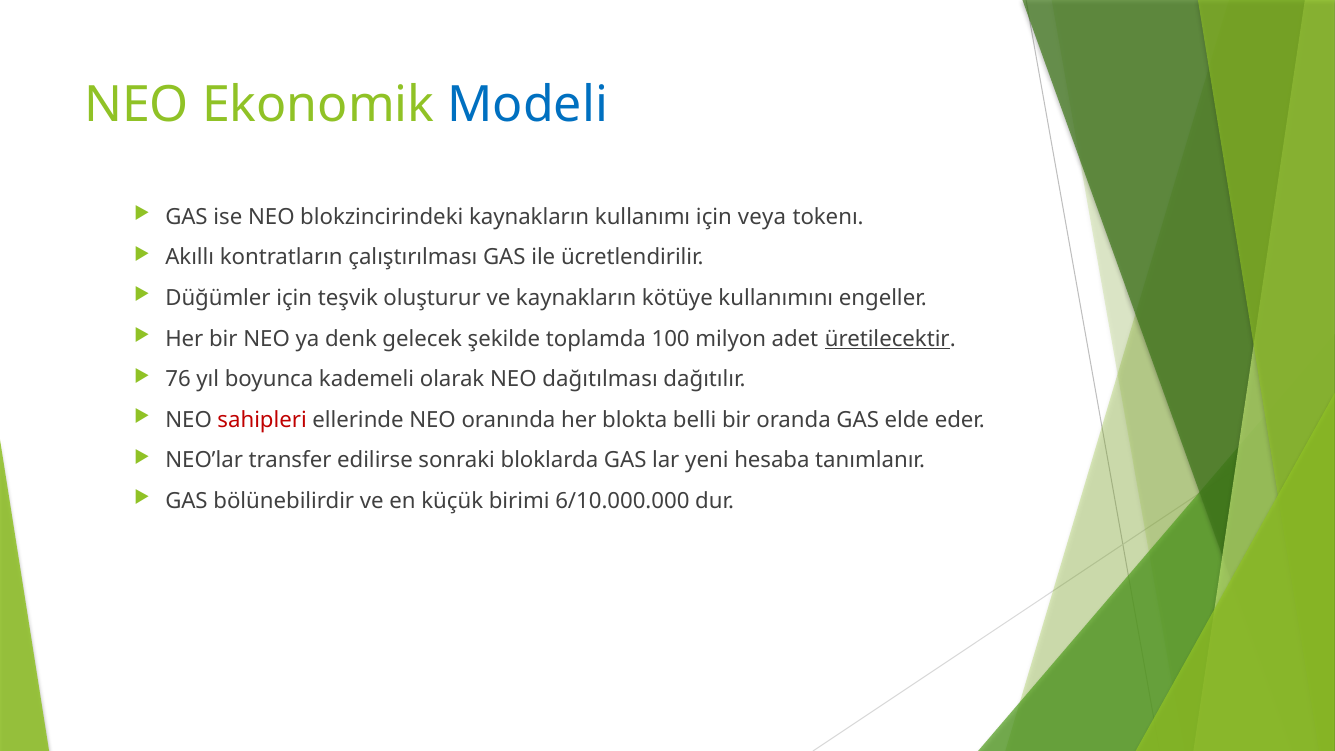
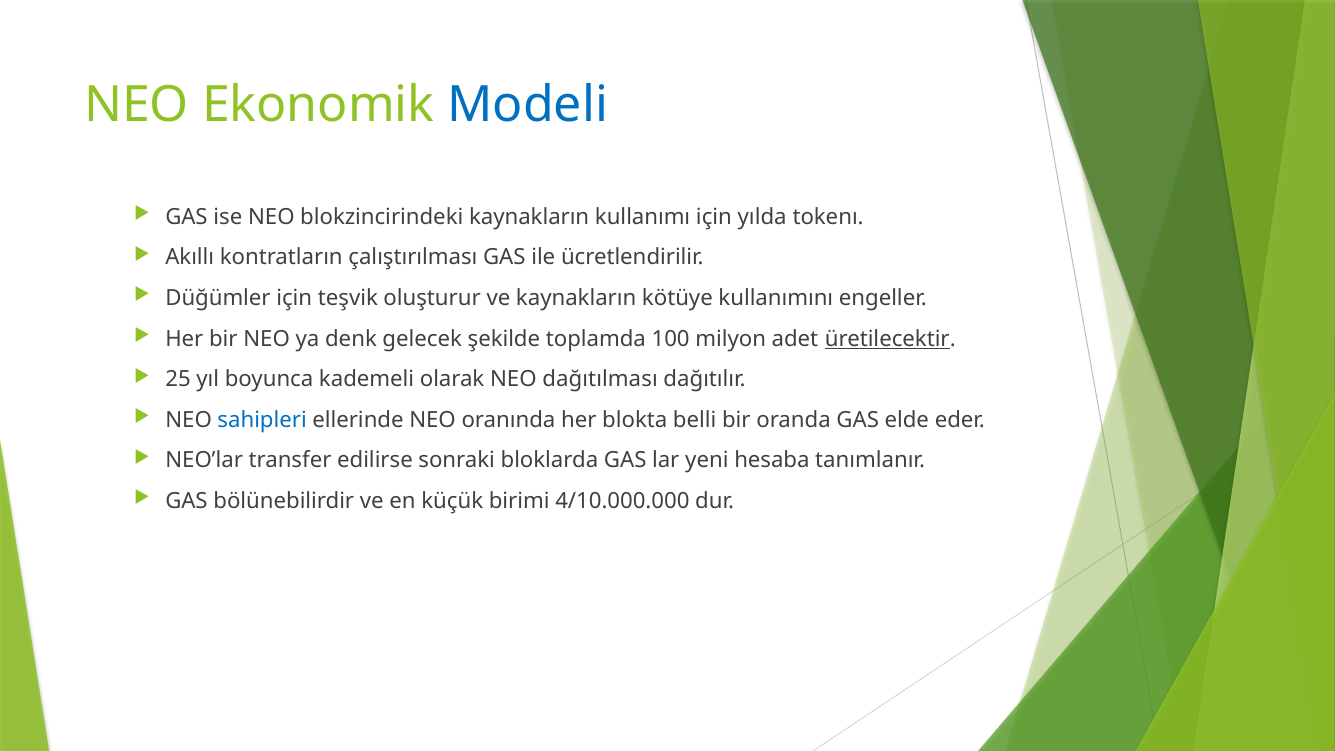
veya: veya -> yılda
76: 76 -> 25
sahipleri colour: red -> blue
6/10.000.000: 6/10.000.000 -> 4/10.000.000
